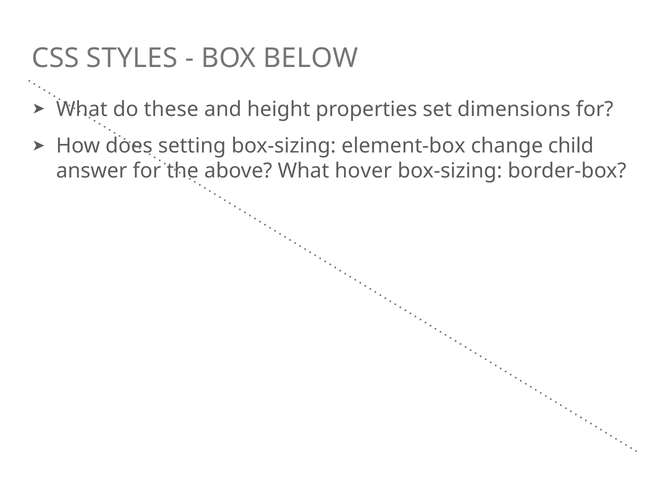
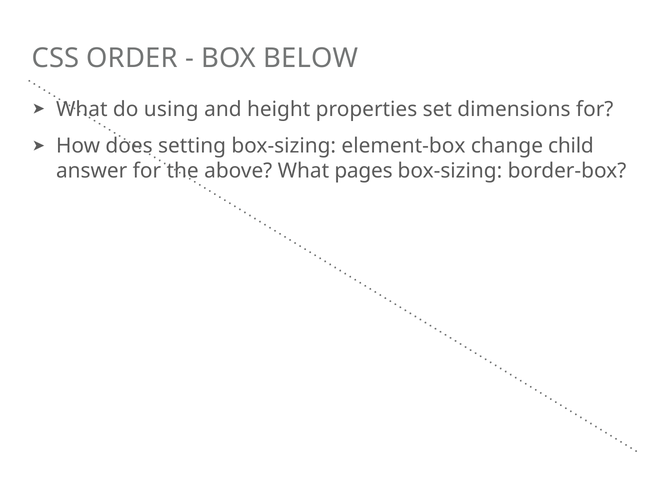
STYLES: STYLES -> ORDER
these: these -> using
hover: hover -> pages
